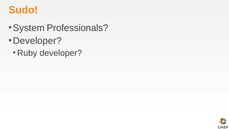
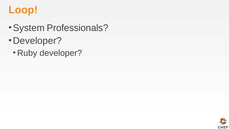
Sudo: Sudo -> Loop
